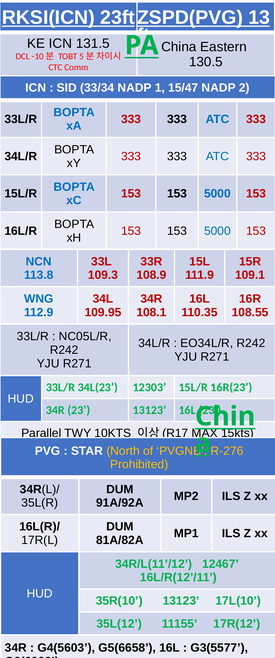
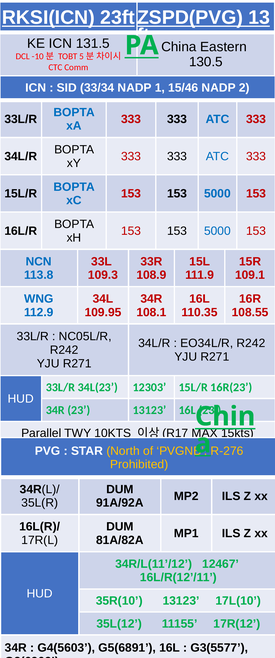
15/47: 15/47 -> 15/46
G5(6658: G5(6658 -> G5(6891
